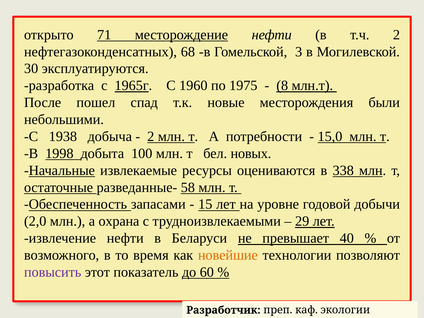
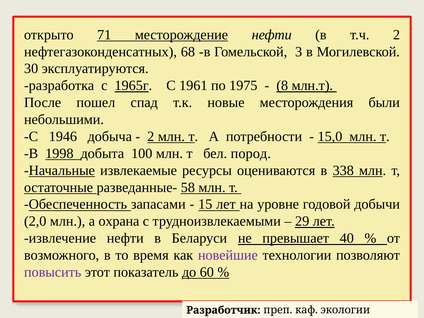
1960: 1960 -> 1961
1938: 1938 -> 1946
новых: новых -> пород
новейшие colour: orange -> purple
